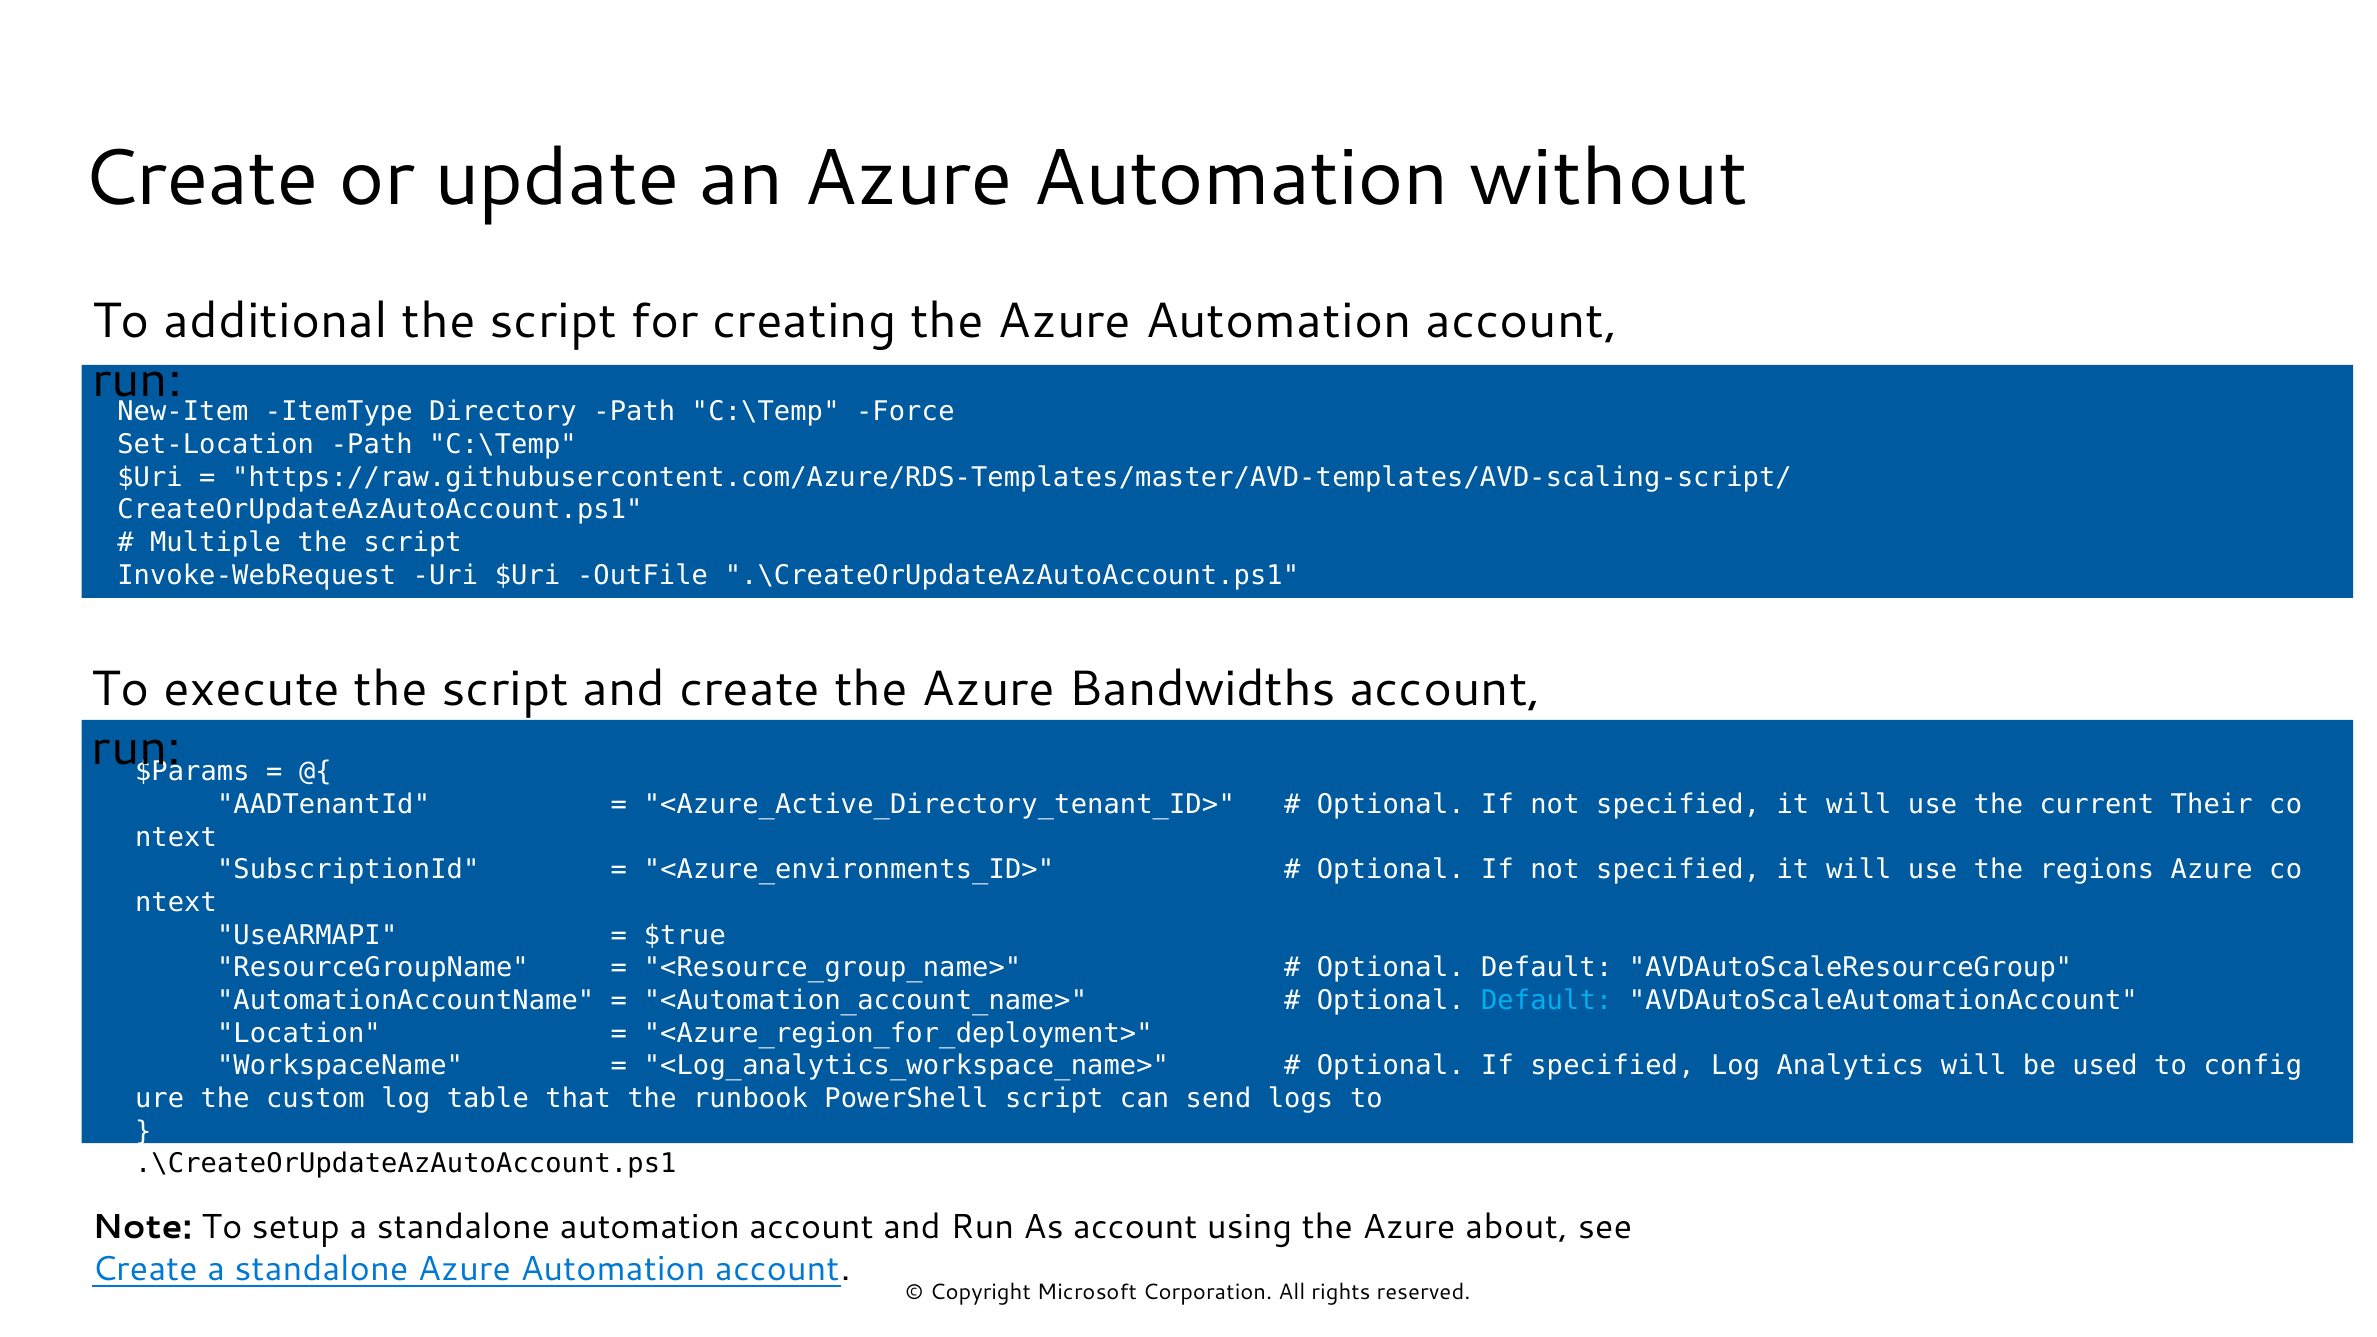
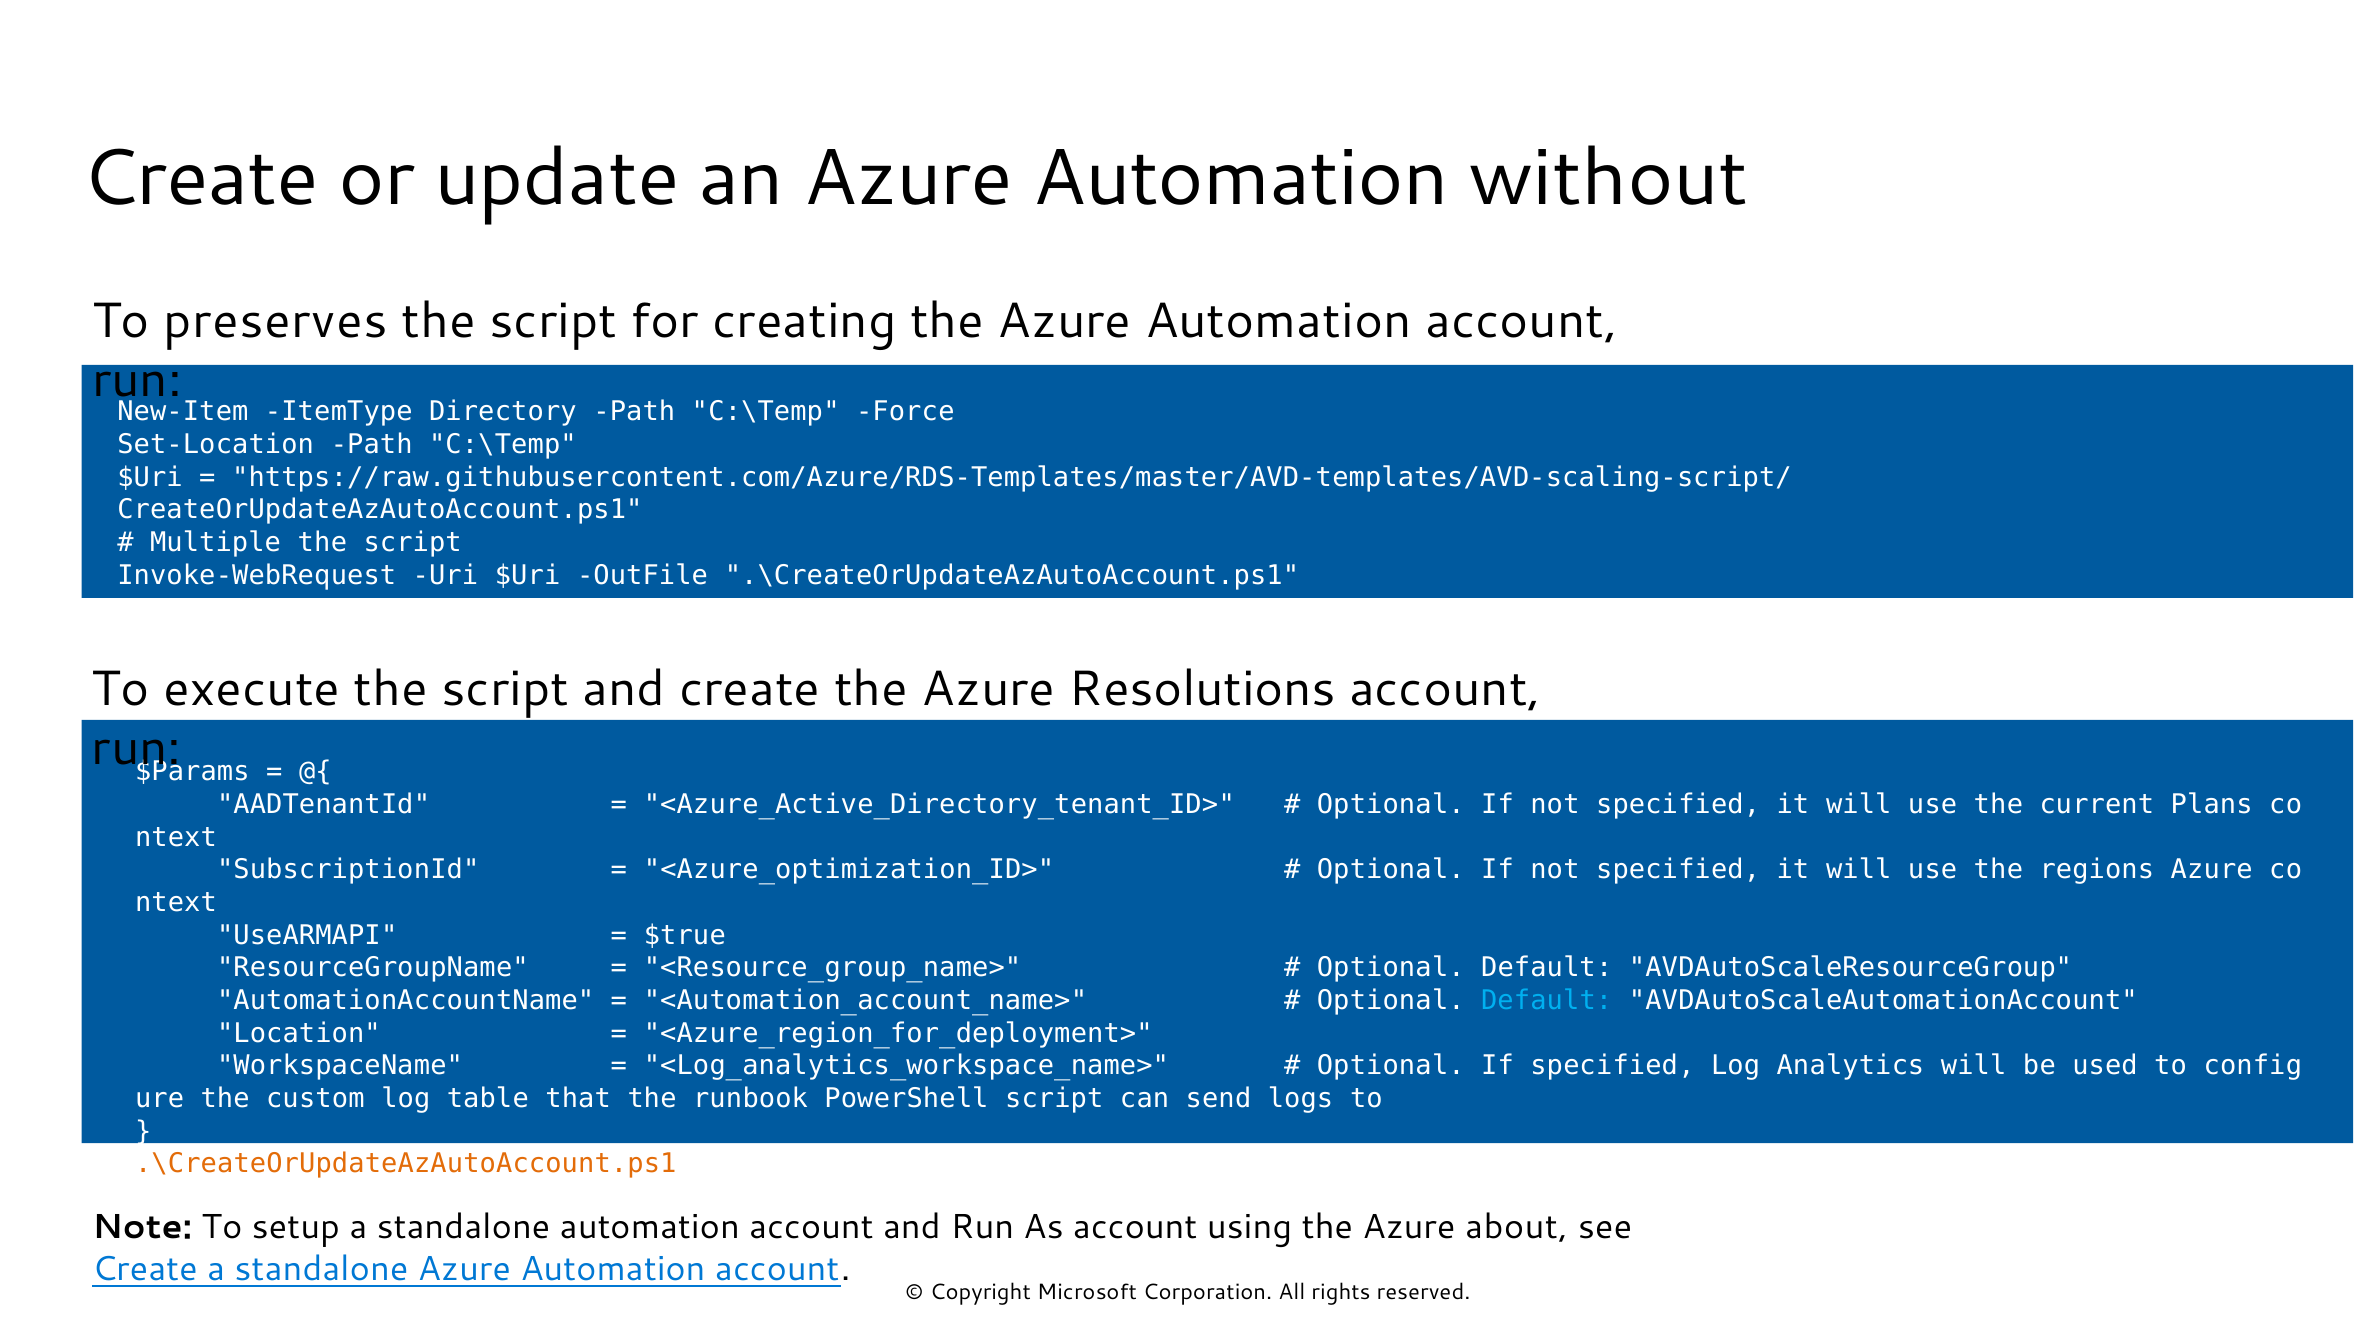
additional: additional -> preserves
Bandwidths: Bandwidths -> Resolutions
Their: Their -> Plans
<Azure_environments_ID>: <Azure_environments_ID> -> <Azure_optimization_ID>
.\CreateOrUpdateAzAutoAccount.ps1 at (406, 1164) colour: black -> orange
